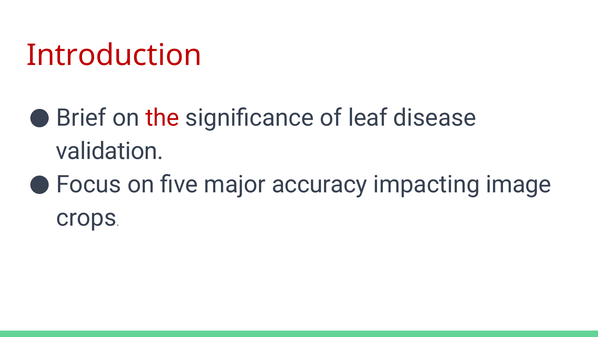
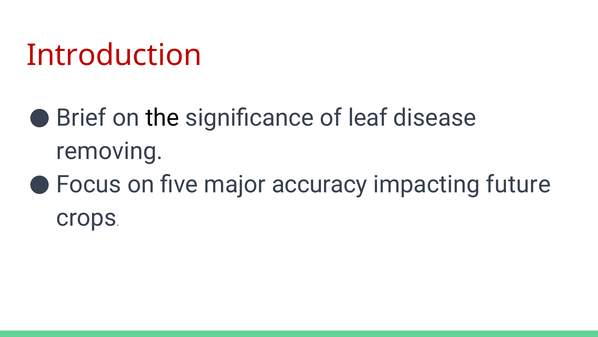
the colour: red -> black
validation: validation -> removing
image: image -> future
